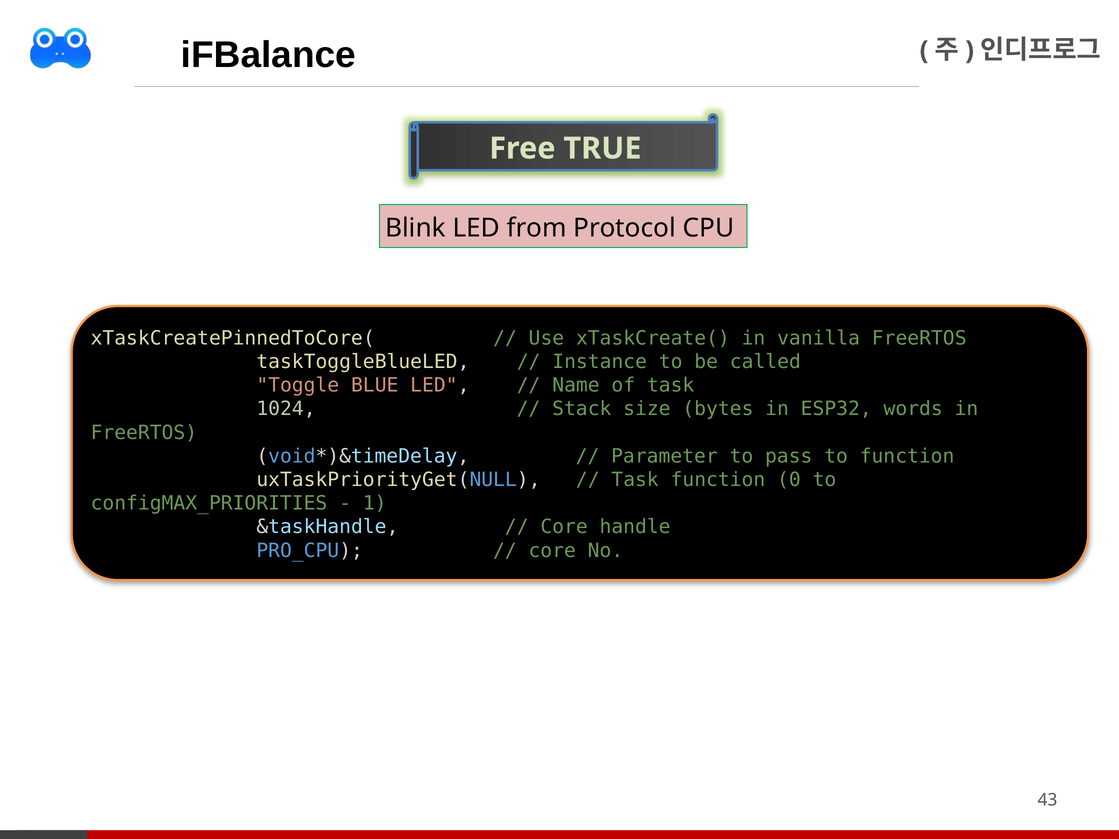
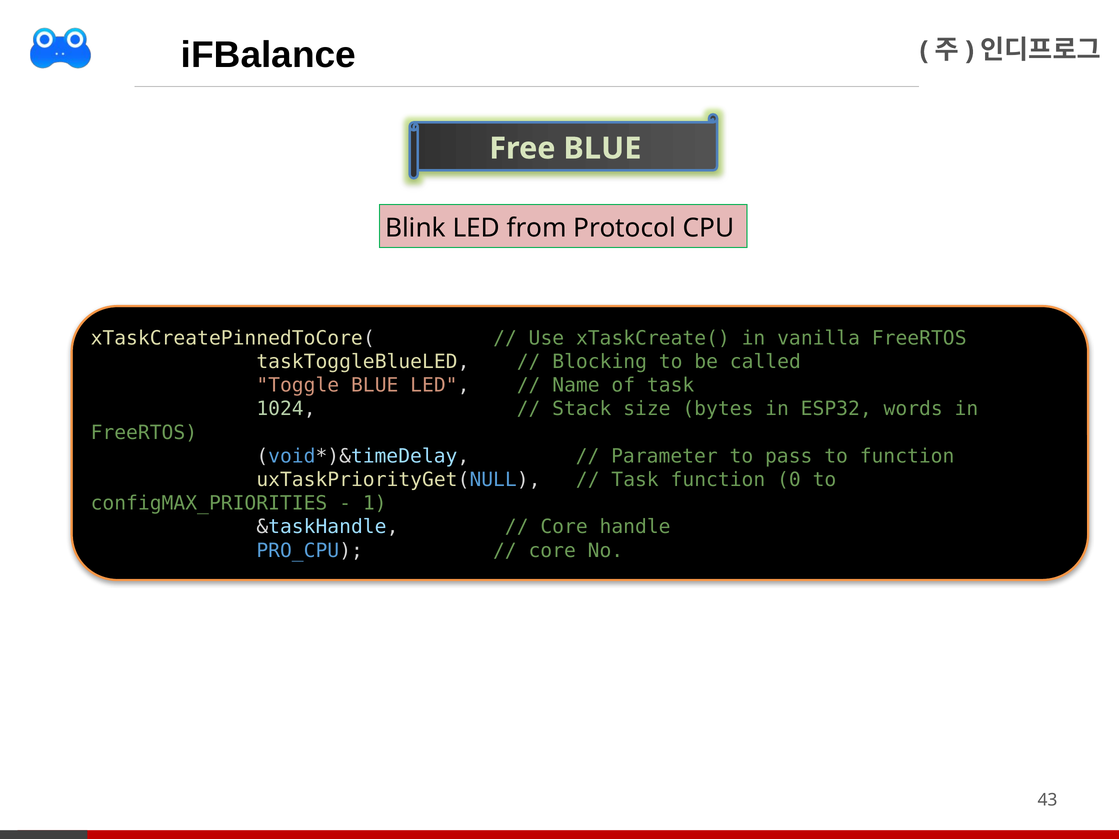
Free TRUE: TRUE -> BLUE
Instance: Instance -> Blocking
